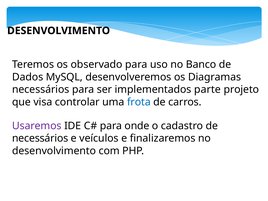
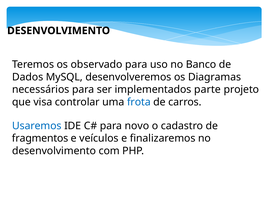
Usaremos colour: purple -> blue
onde: onde -> novo
necessários at (40, 138): necessários -> fragmentos
